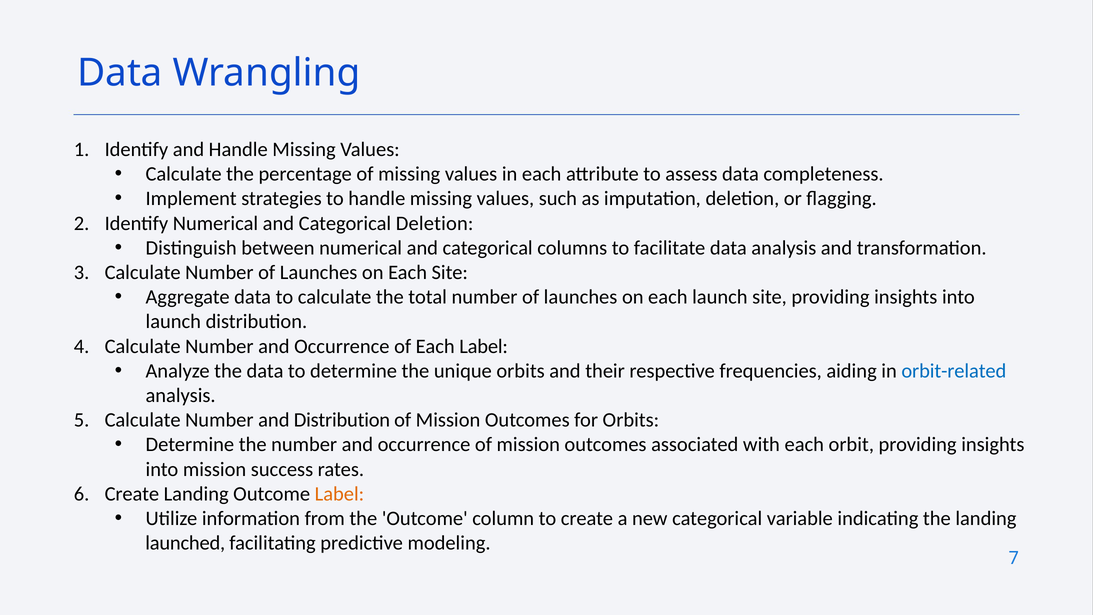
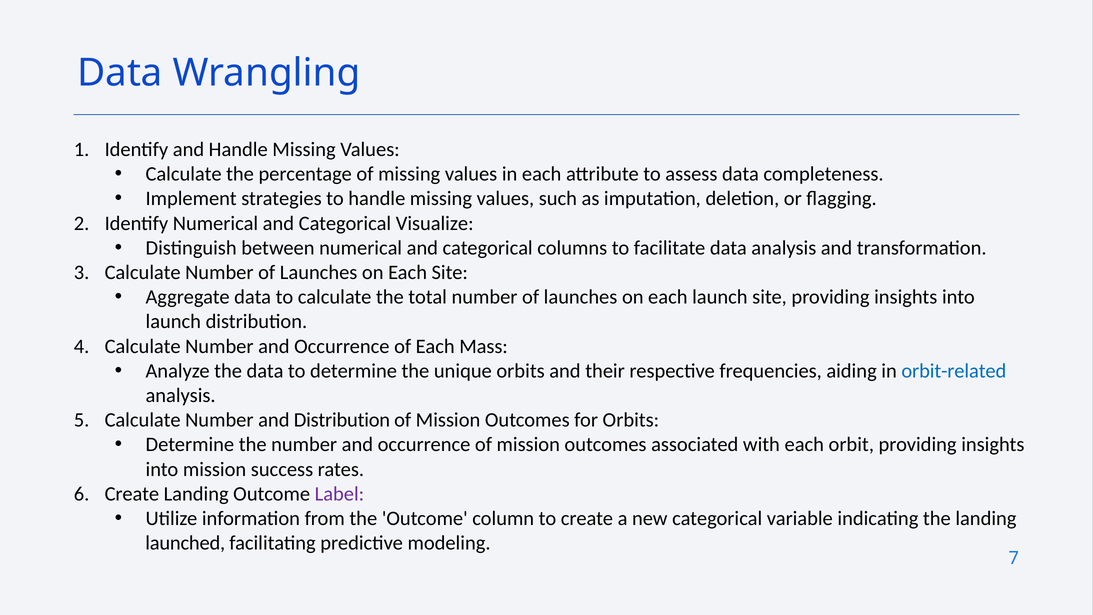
Categorical Deletion: Deletion -> Visualize
Each Label: Label -> Mass
Label at (339, 494) colour: orange -> purple
